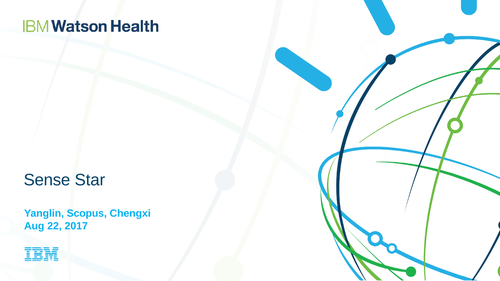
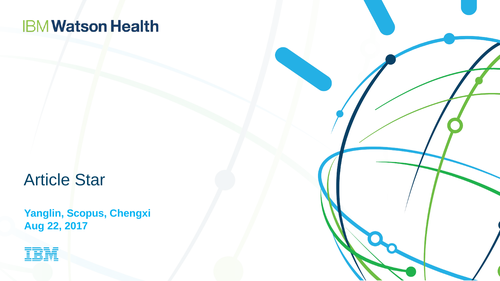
Sense: Sense -> Article
